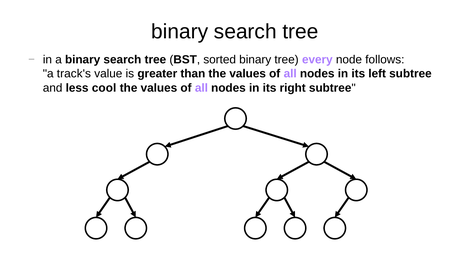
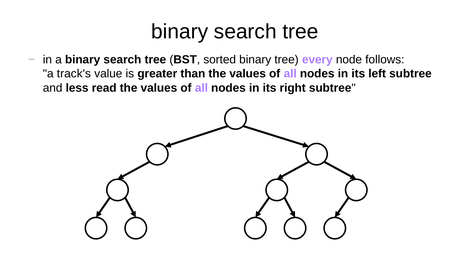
cool: cool -> read
